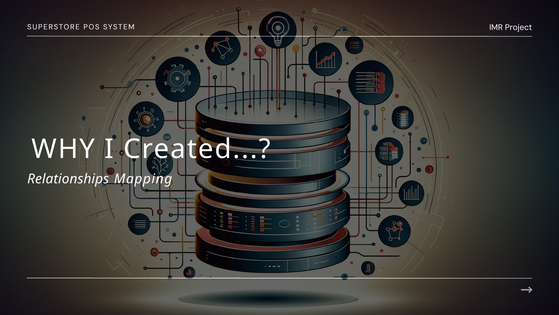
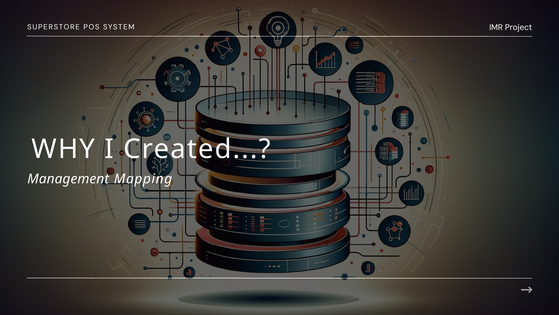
Relationships: Relationships -> Management
